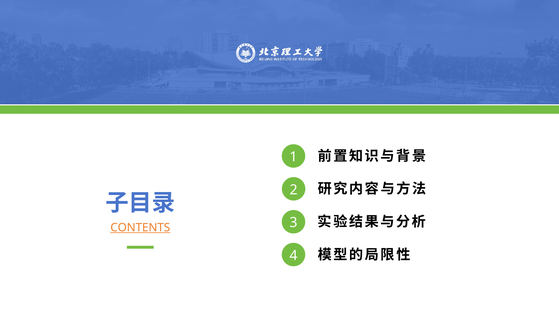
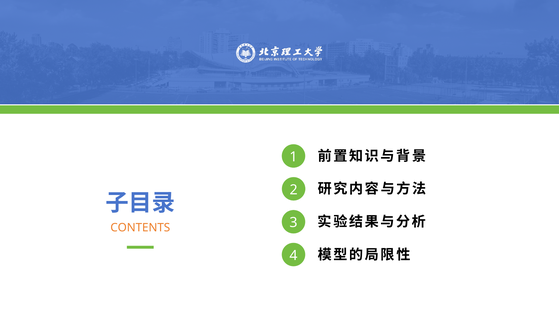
CONTENTS underline: present -> none
